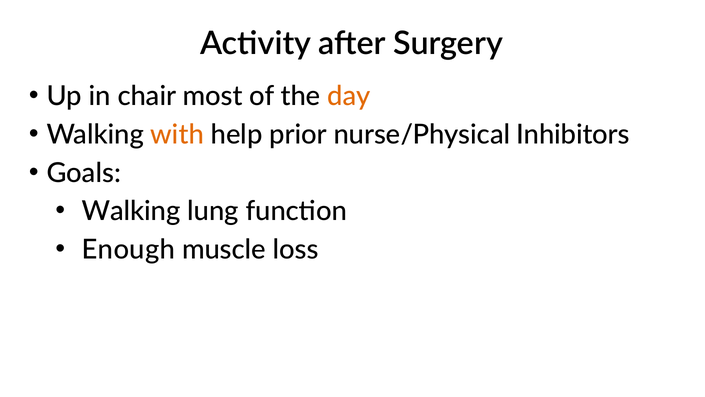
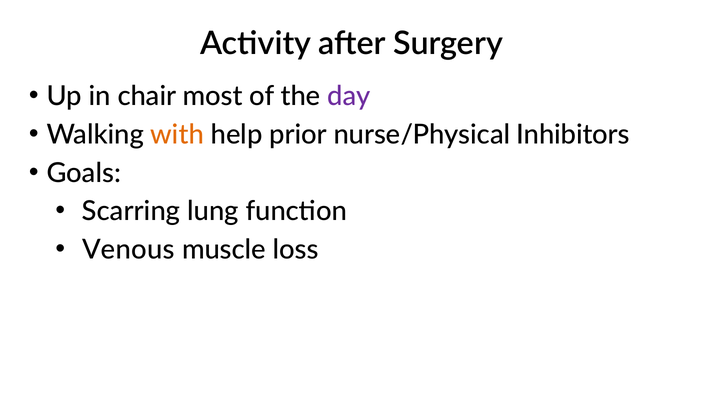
day colour: orange -> purple
Walking at (131, 211): Walking -> Scarring
Enough: Enough -> Venous
